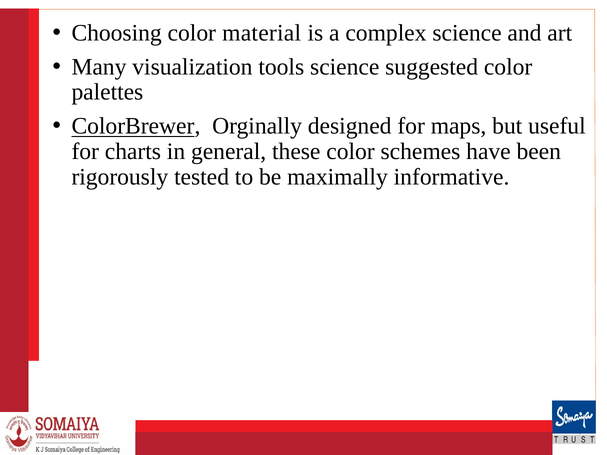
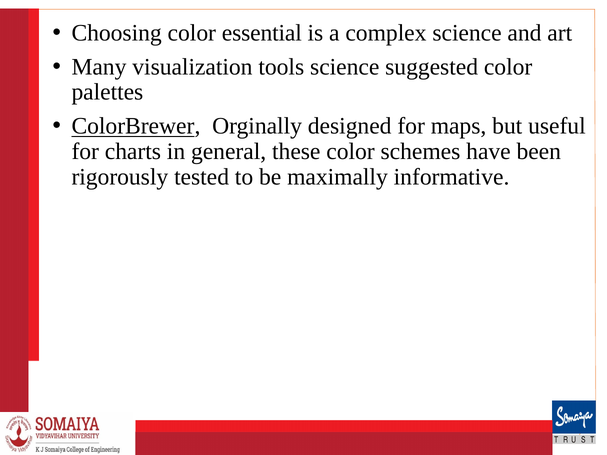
material: material -> essential
